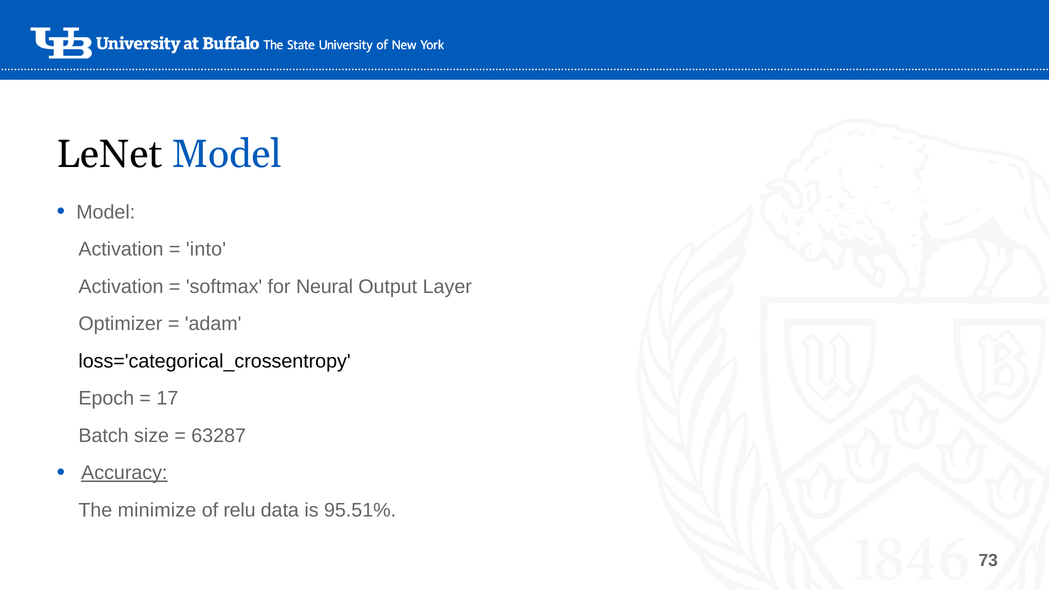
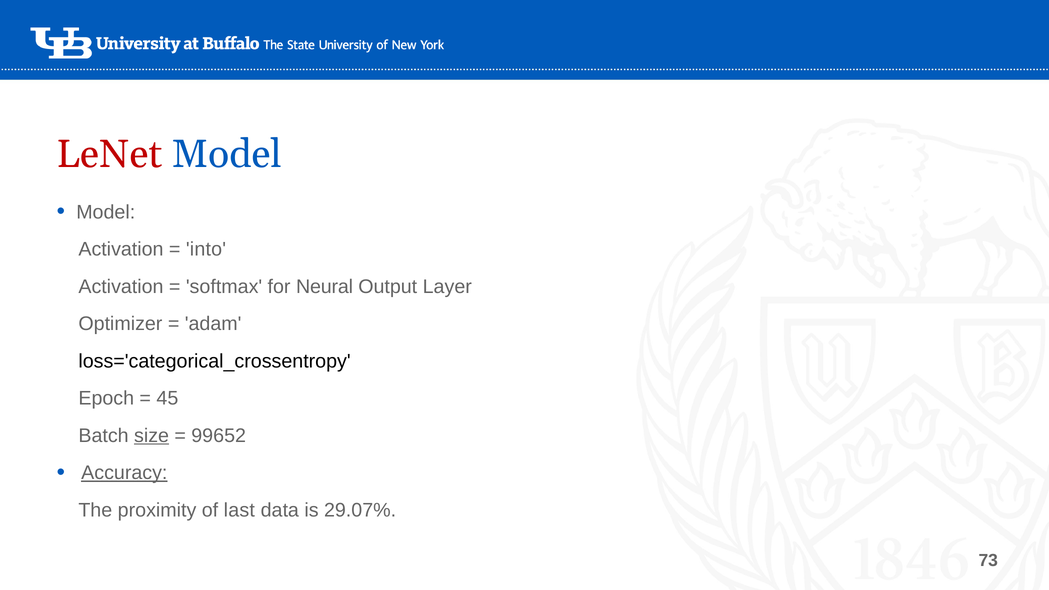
LeNet colour: black -> red
17: 17 -> 45
size underline: none -> present
63287: 63287 -> 99652
minimize: minimize -> proximity
relu: relu -> last
95.51%: 95.51% -> 29.07%
